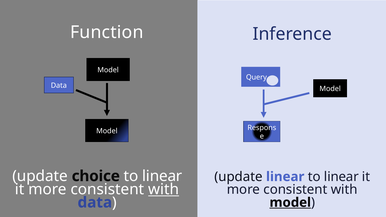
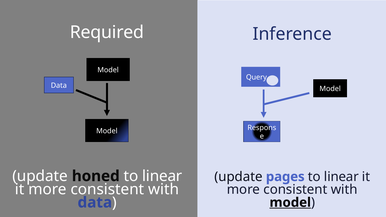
Function: Function -> Required
choice: choice -> honed
update linear: linear -> pages
with at (164, 189) underline: present -> none
